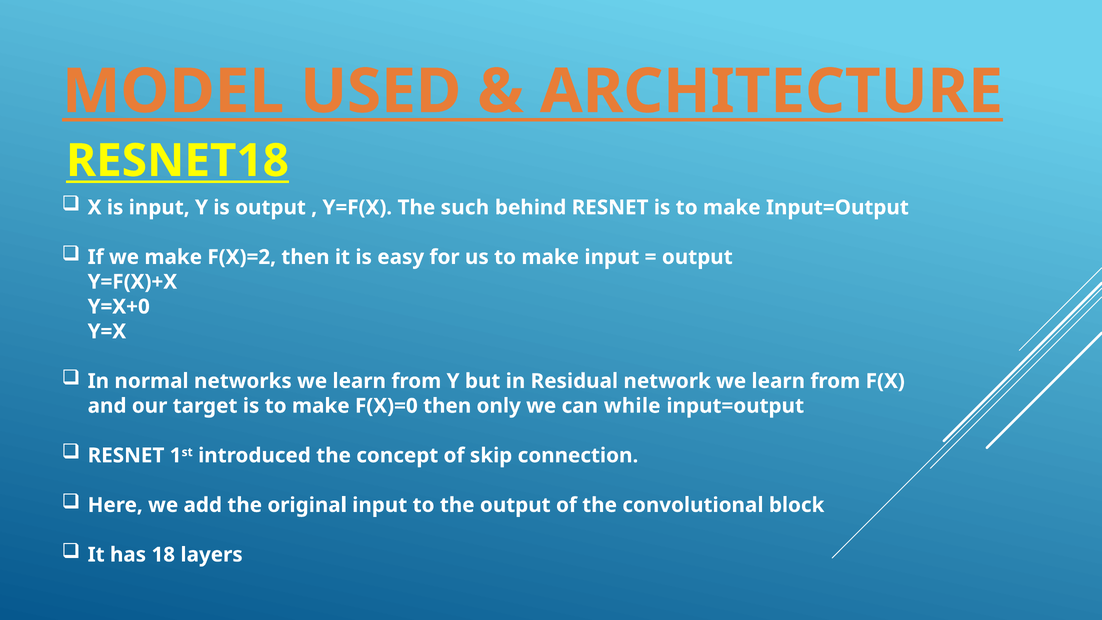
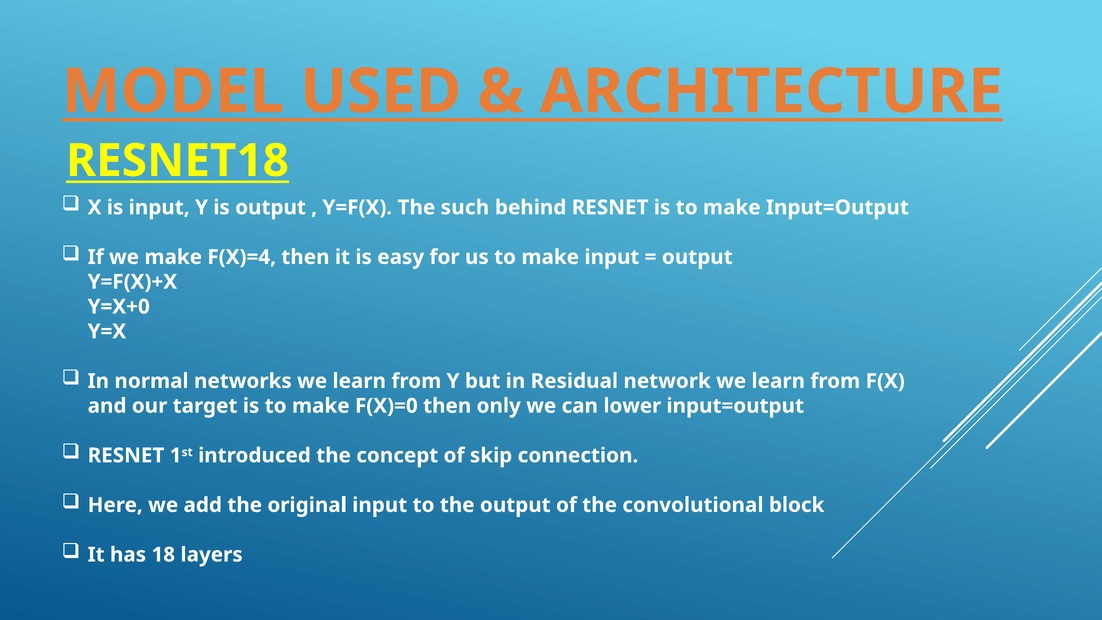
F(X)=2: F(X)=2 -> F(X)=4
while: while -> lower
